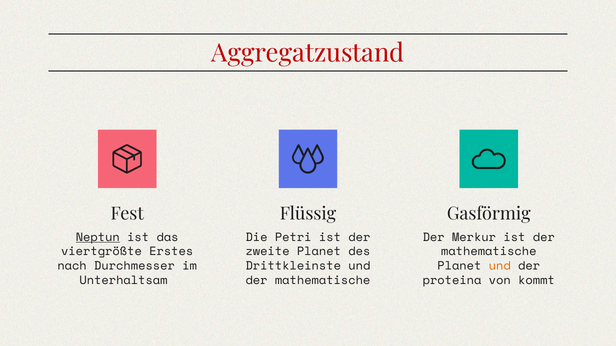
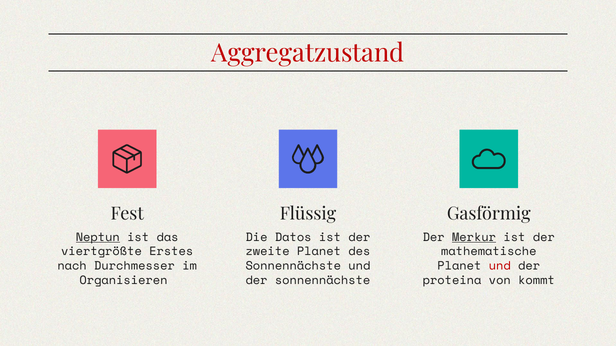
Petri: Petri -> Datos
Merkur underline: none -> present
Drittkleinste at (293, 266): Drittkleinste -> Sonnennächste
und at (500, 266) colour: orange -> red
Unterhaltsam: Unterhaltsam -> Organisieren
mathematische at (323, 281): mathematische -> sonnennächste
